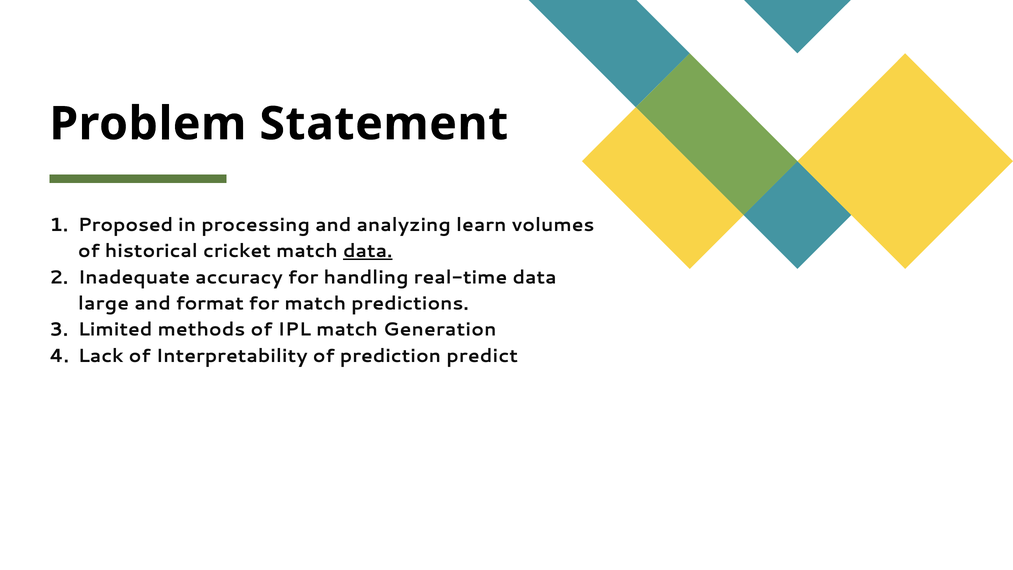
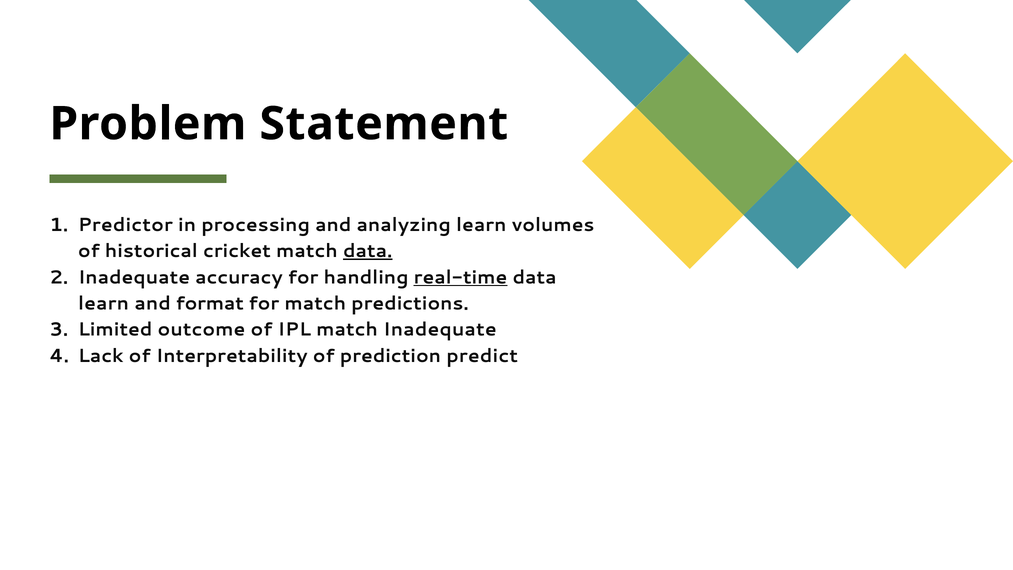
Proposed: Proposed -> Predictor
real-time underline: none -> present
large at (103, 303): large -> learn
methods: methods -> outcome
match Generation: Generation -> Inadequate
